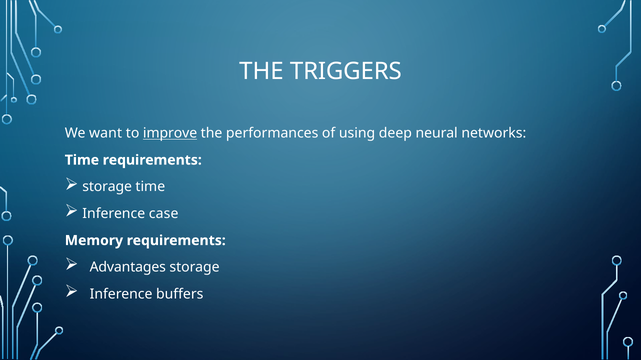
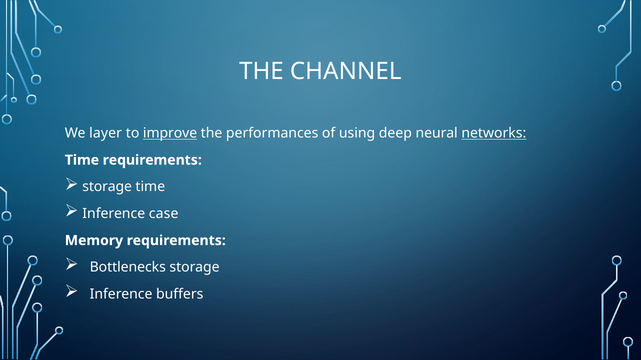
TRIGGERS: TRIGGERS -> CHANNEL
want: want -> layer
networks underline: none -> present
Advantages: Advantages -> Bottlenecks
